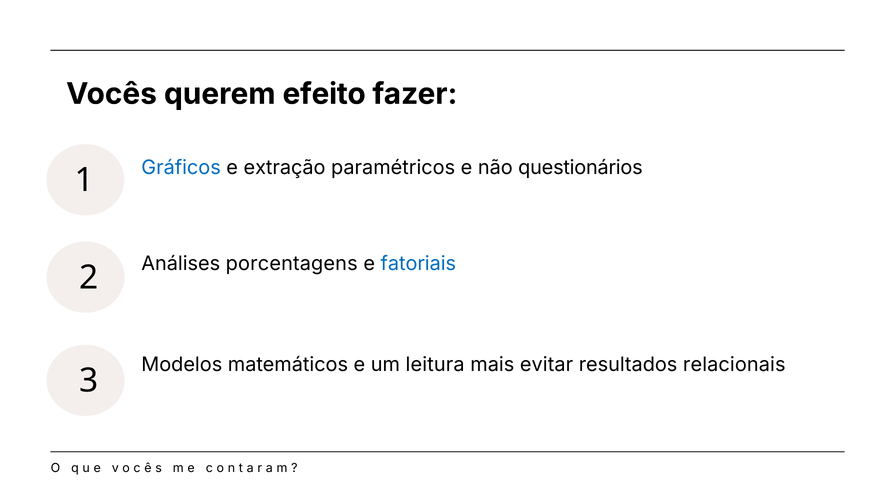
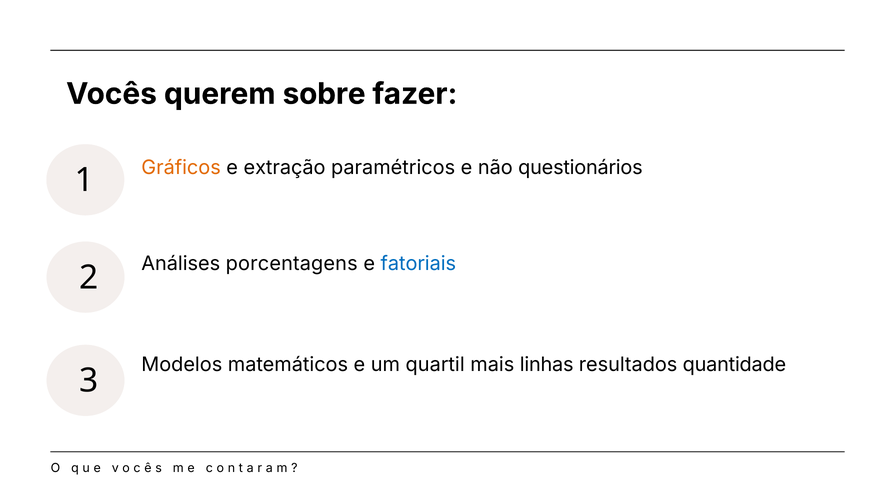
efeito: efeito -> sobre
Gráficos colour: blue -> orange
leitura: leitura -> quartil
evitar: evitar -> linhas
relacionais: relacionais -> quantidade
